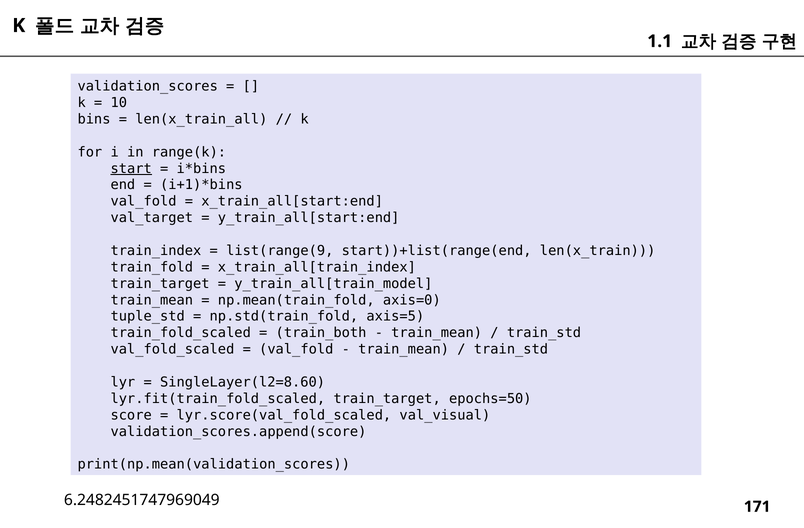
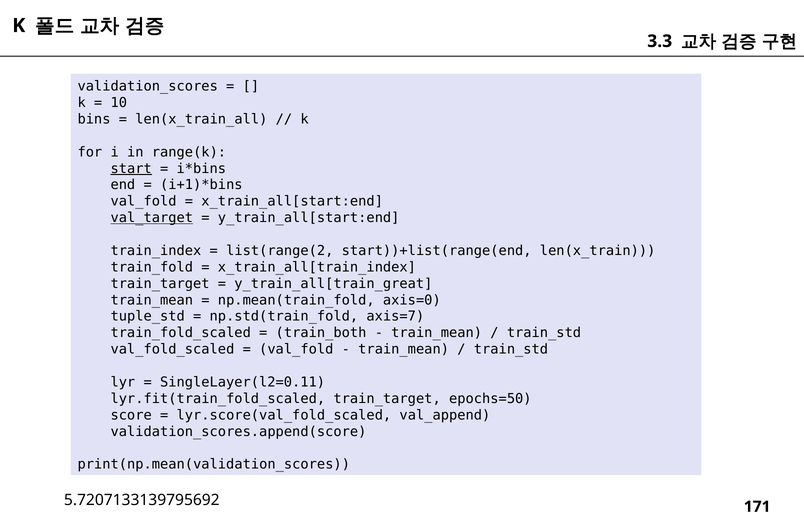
1.1: 1.1 -> 3.3
val_target underline: none -> present
list(range(9: list(range(9 -> list(range(2
y_train_all[train_model: y_train_all[train_model -> y_train_all[train_great
axis=5: axis=5 -> axis=7
SingleLayer(l2=8.60: SingleLayer(l2=8.60 -> SingleLayer(l2=0.11
val_visual: val_visual -> val_append
6.2482451747969049: 6.2482451747969049 -> 5.7207133139795692
